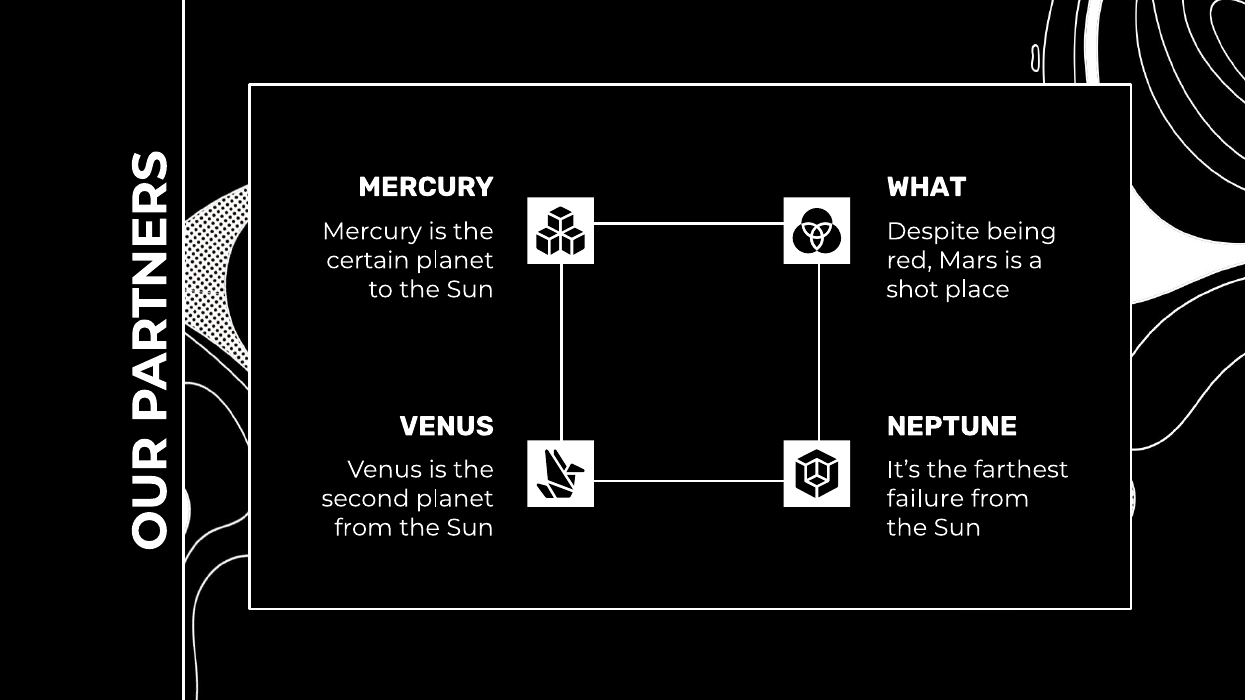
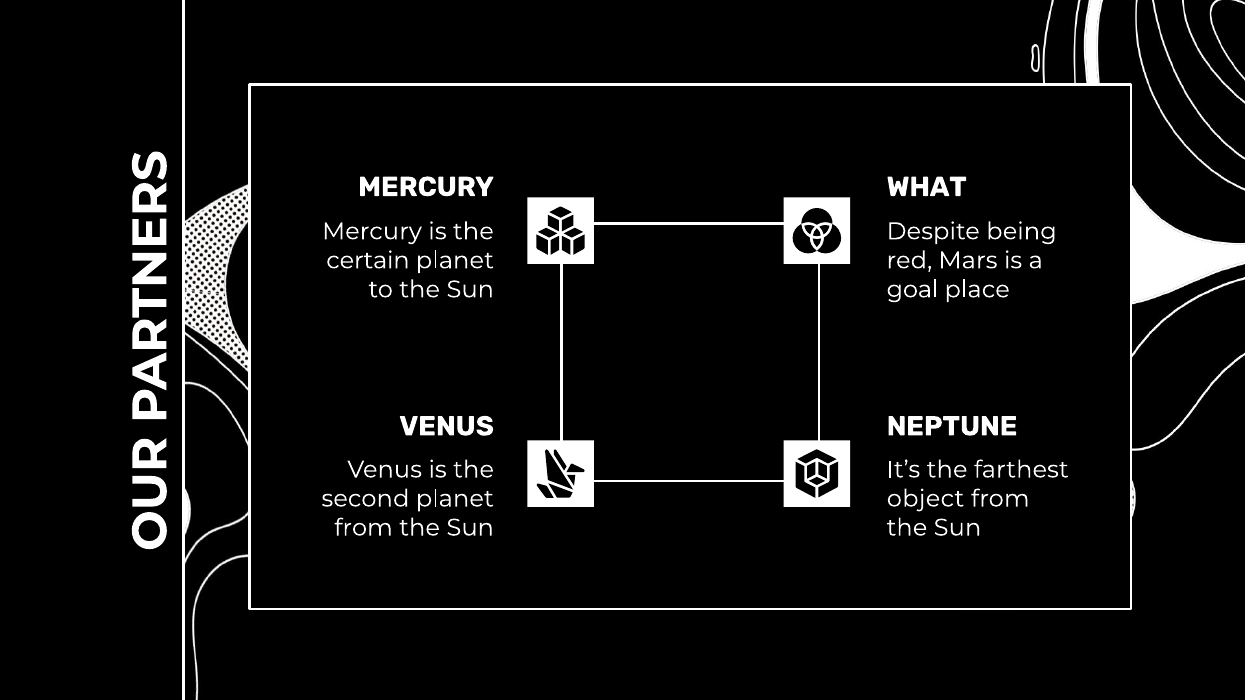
shot: shot -> goal
failure: failure -> object
